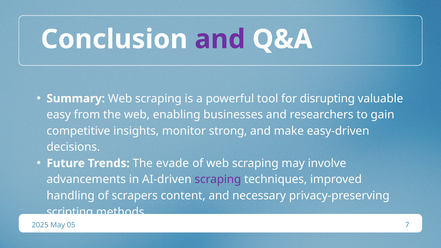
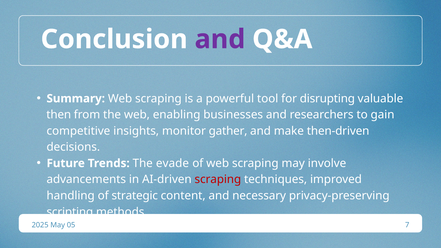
easy: easy -> then
strong: strong -> gather
easy-driven: easy-driven -> then-driven
scraping at (218, 180) colour: purple -> red
scrapers: scrapers -> strategic
